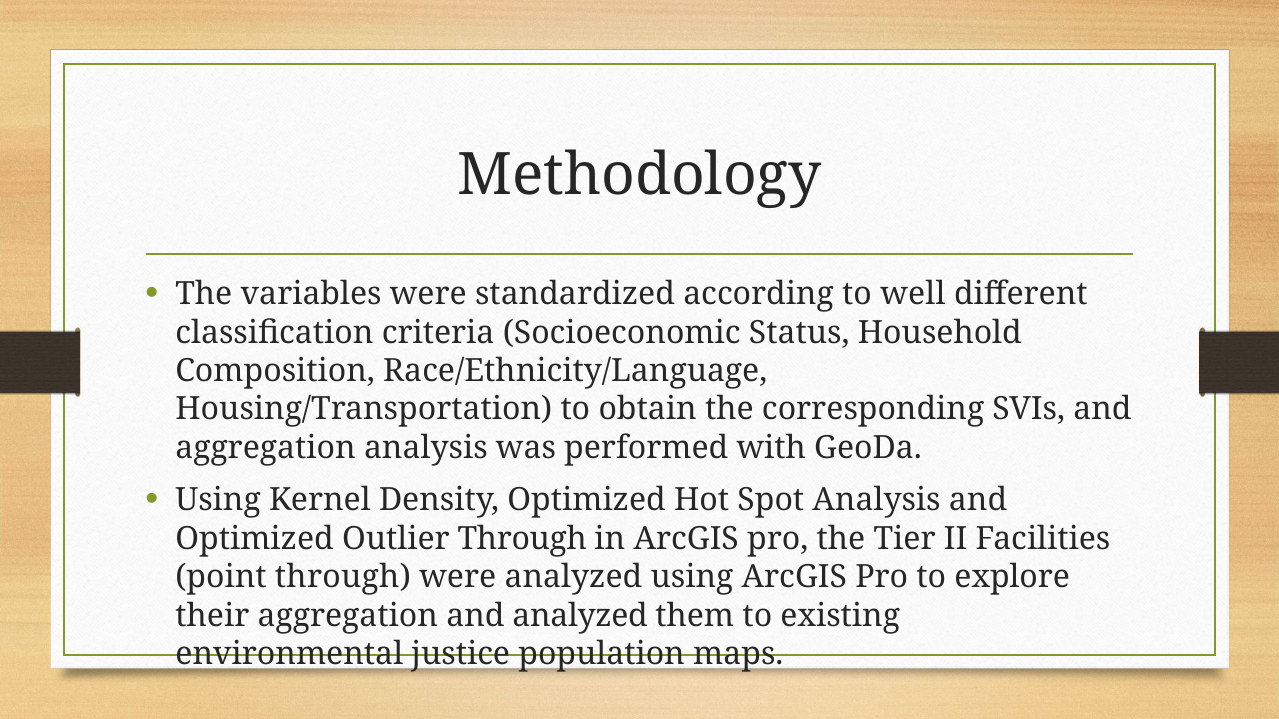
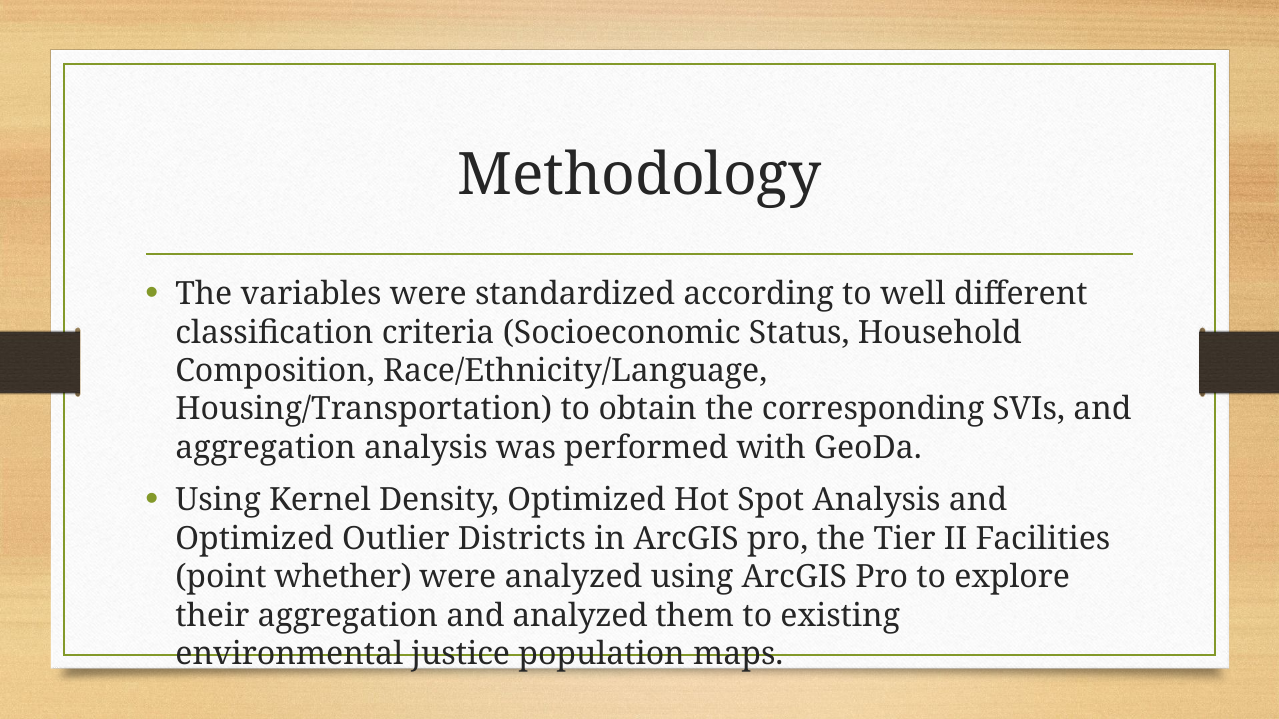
Outlier Through: Through -> Districts
point through: through -> whether
